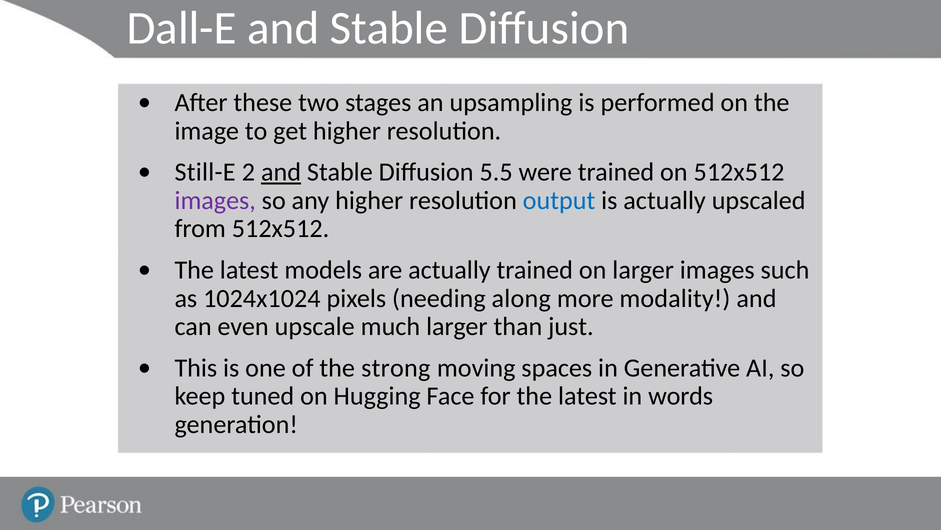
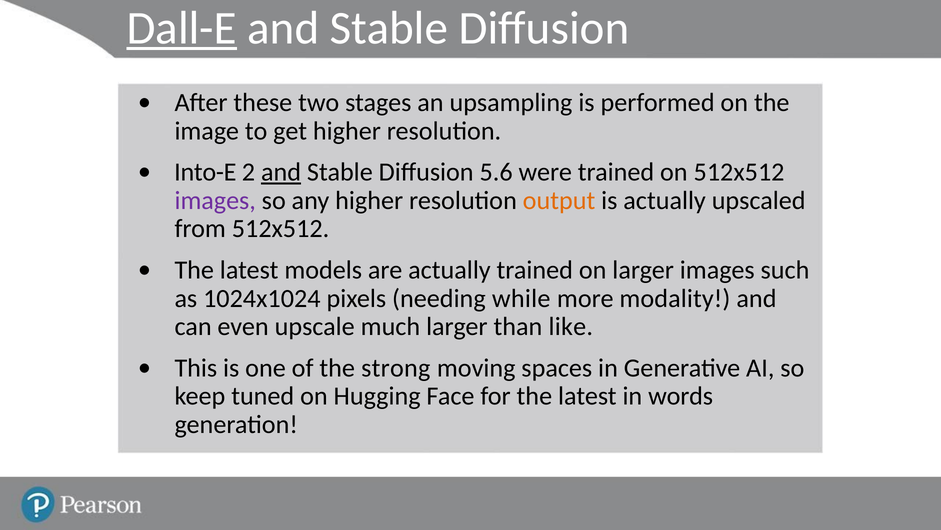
Dall-E underline: none -> present
Still-E: Still-E -> Into-E
5.5: 5.5 -> 5.6
output colour: blue -> orange
along: along -> while
just: just -> like
